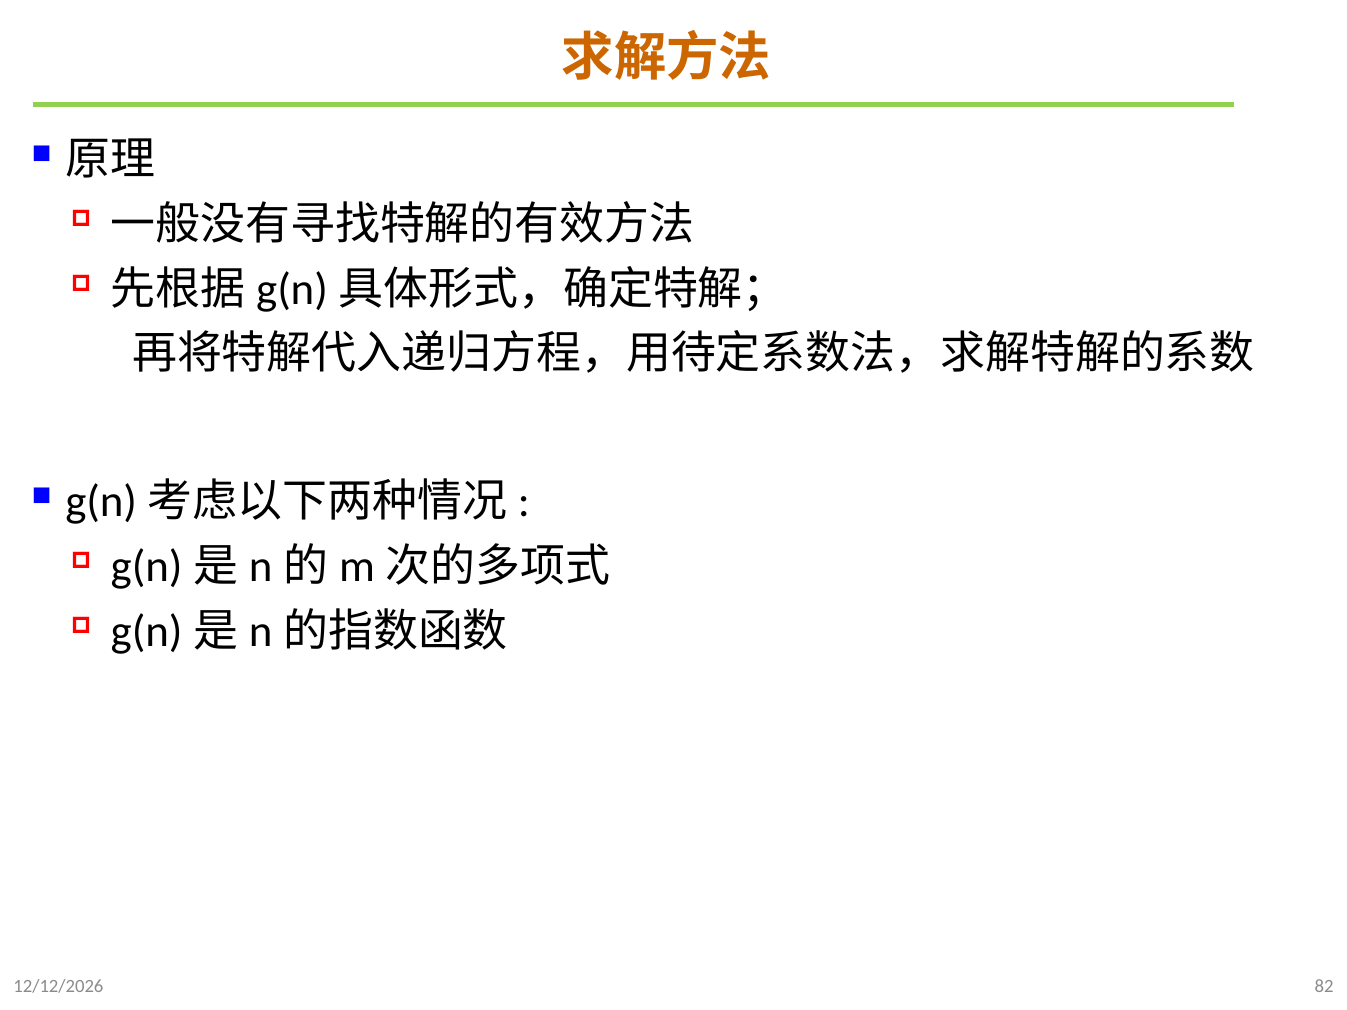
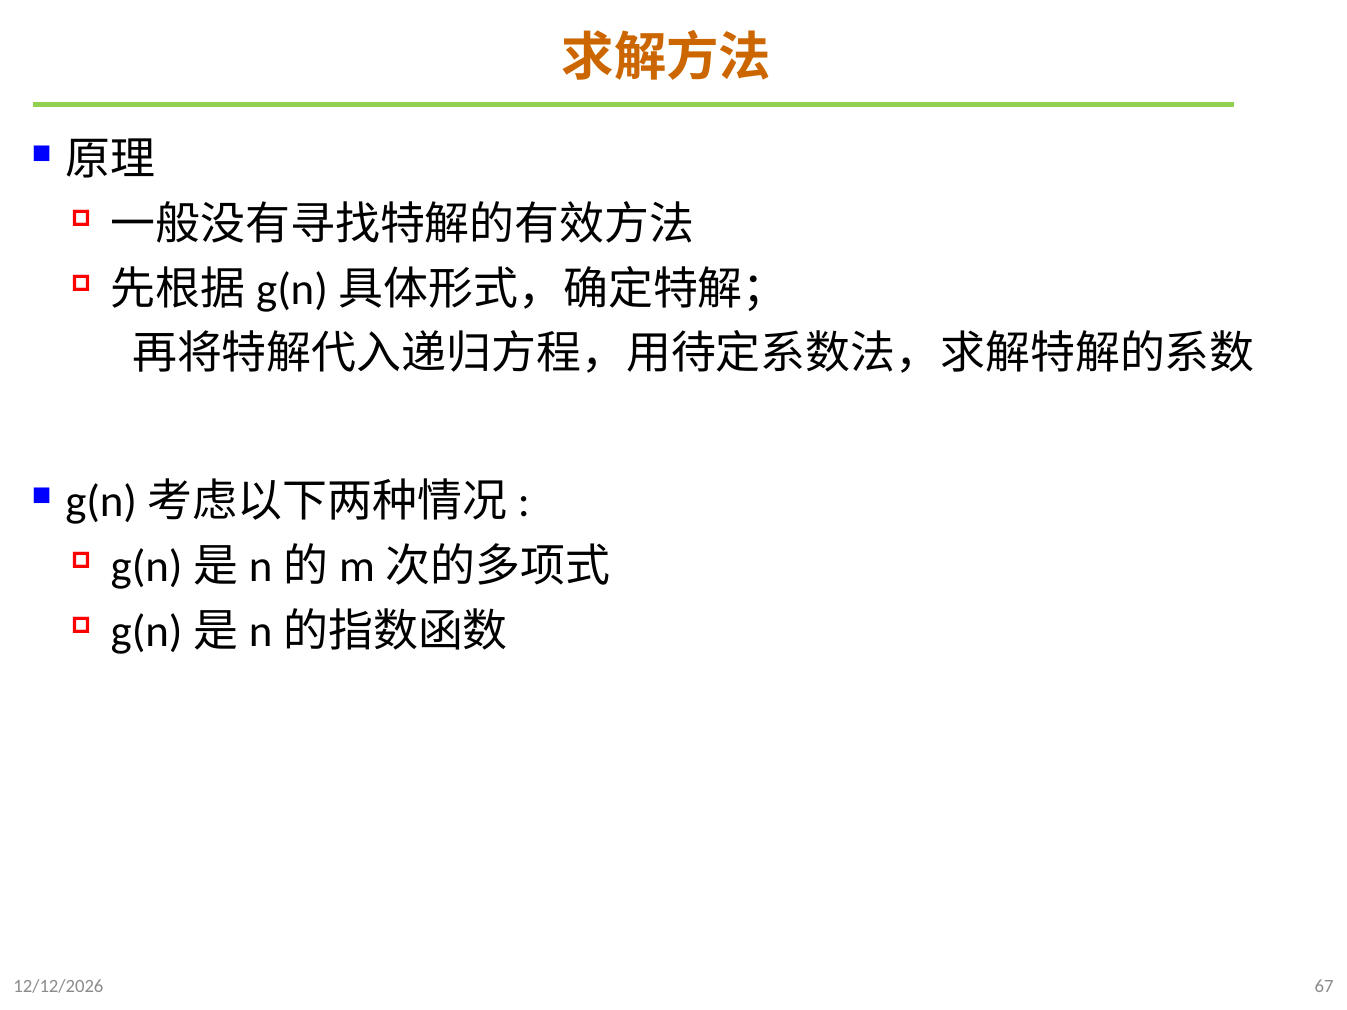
82: 82 -> 67
